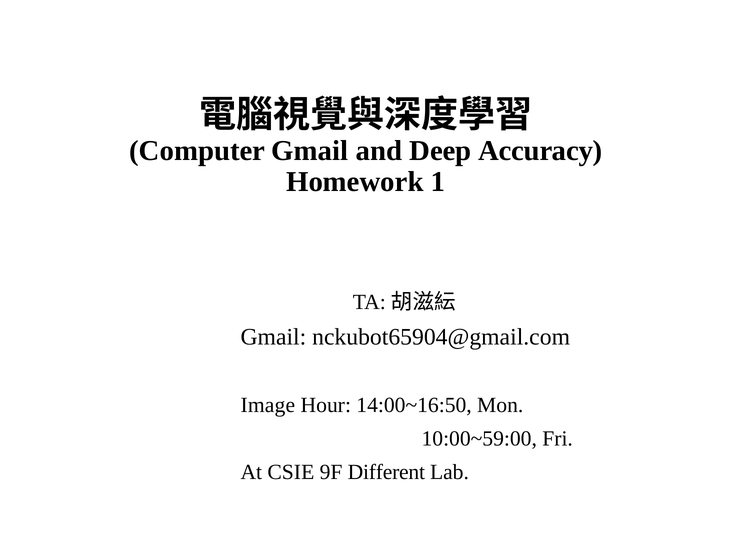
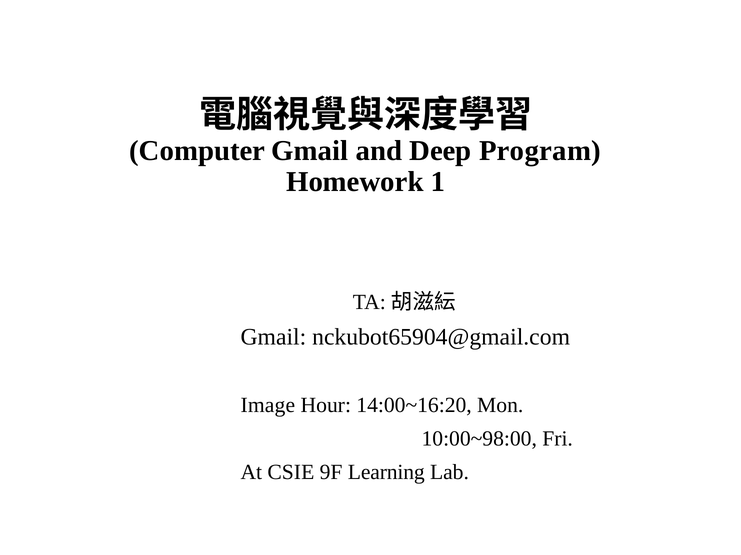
Accuracy: Accuracy -> Program
14:00~16:50: 14:00~16:50 -> 14:00~16:20
10:00~59:00: 10:00~59:00 -> 10:00~98:00
Different: Different -> Learning
